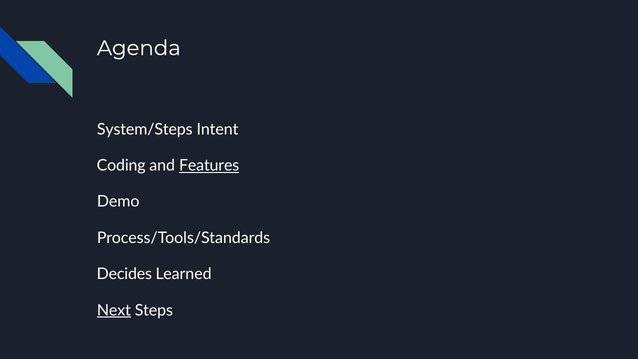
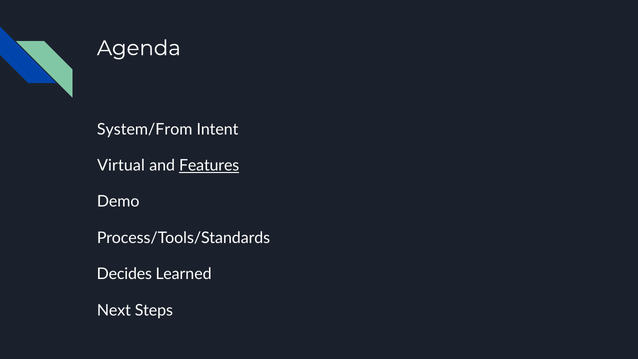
System/Steps: System/Steps -> System/From
Coding: Coding -> Virtual
Next underline: present -> none
